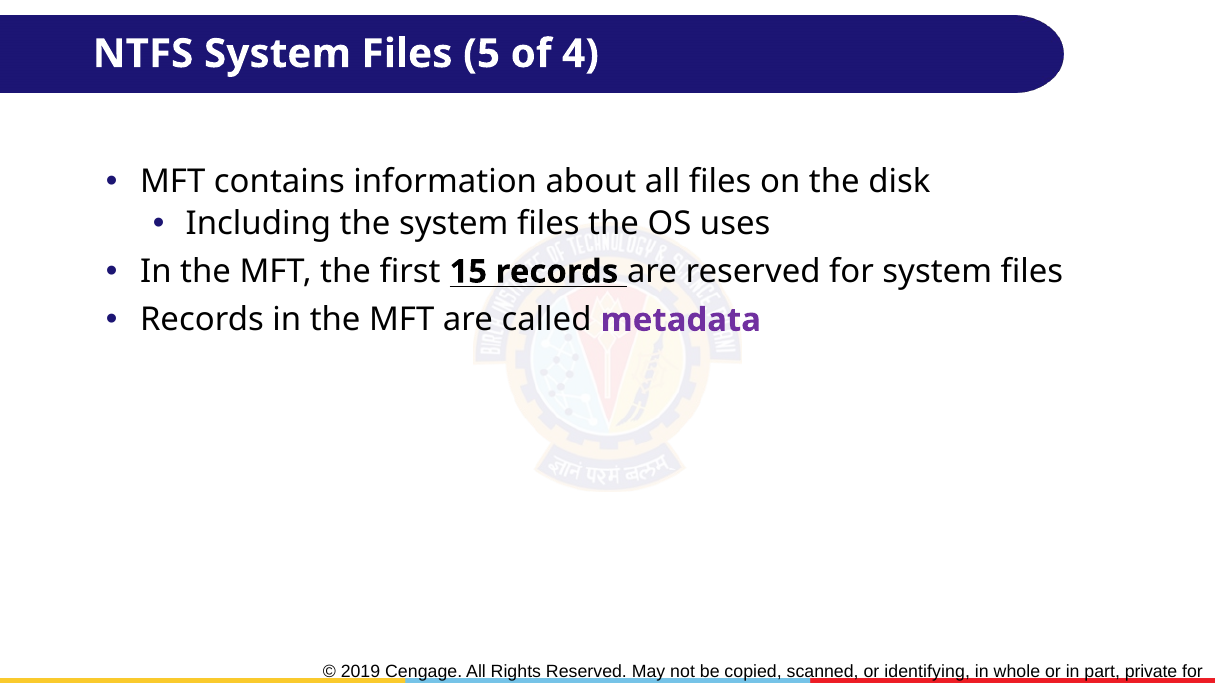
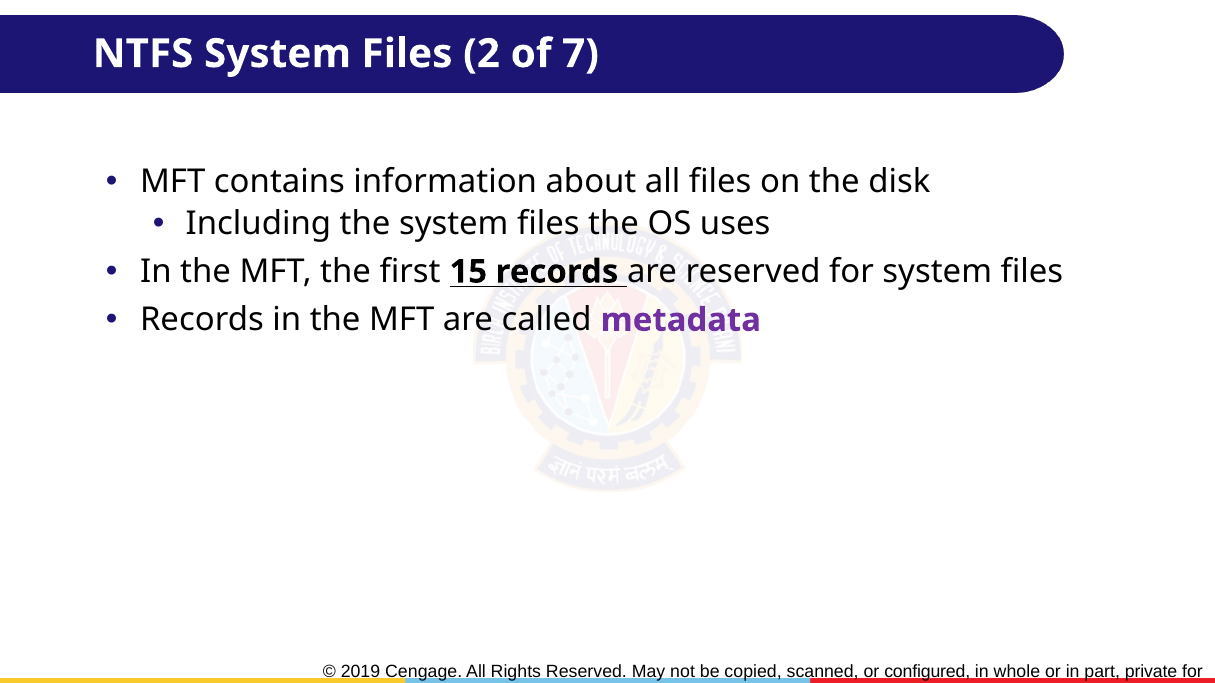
5: 5 -> 2
4: 4 -> 7
identifying: identifying -> configured
